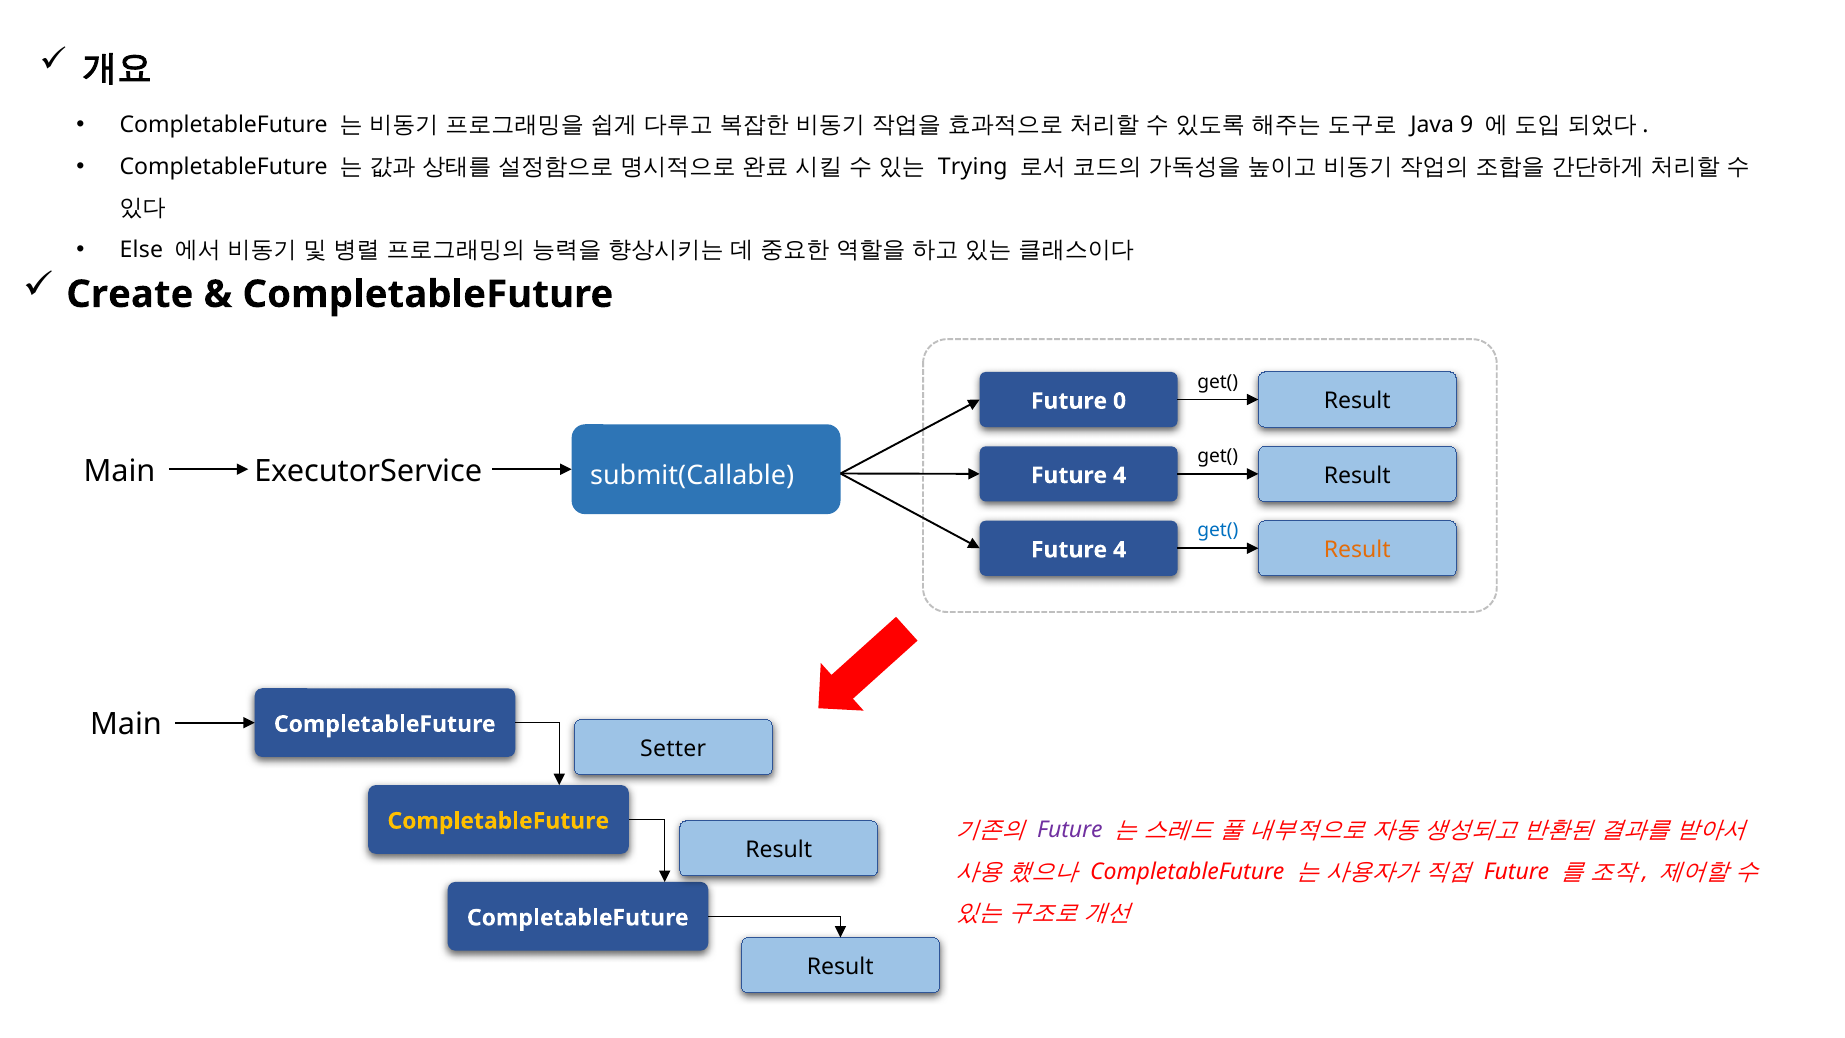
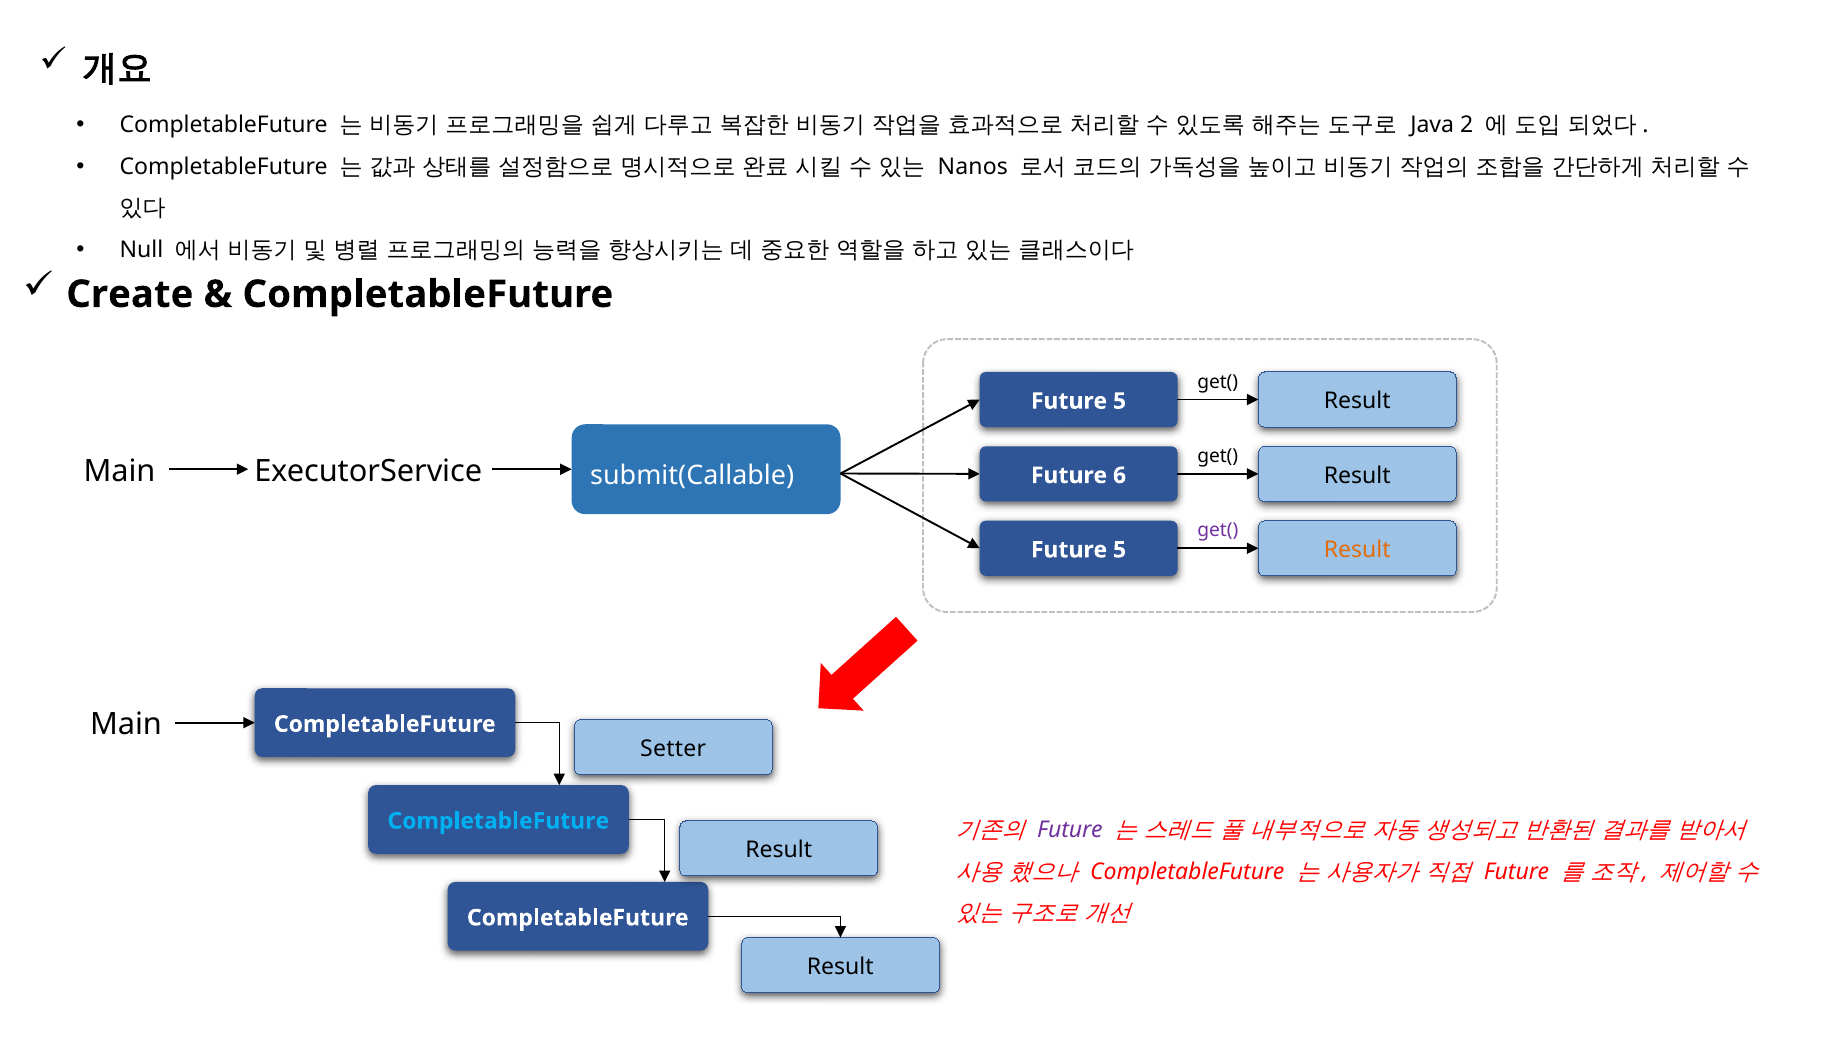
9: 9 -> 2
Trying: Trying -> Nanos
Else: Else -> Null
0 at (1120, 401): 0 -> 5
submit(Callable Future 4: 4 -> 6
get( at (1218, 531) colour: blue -> purple
4 at (1120, 550): 4 -> 5
CompletableFuture at (498, 821) colour: yellow -> light blue
